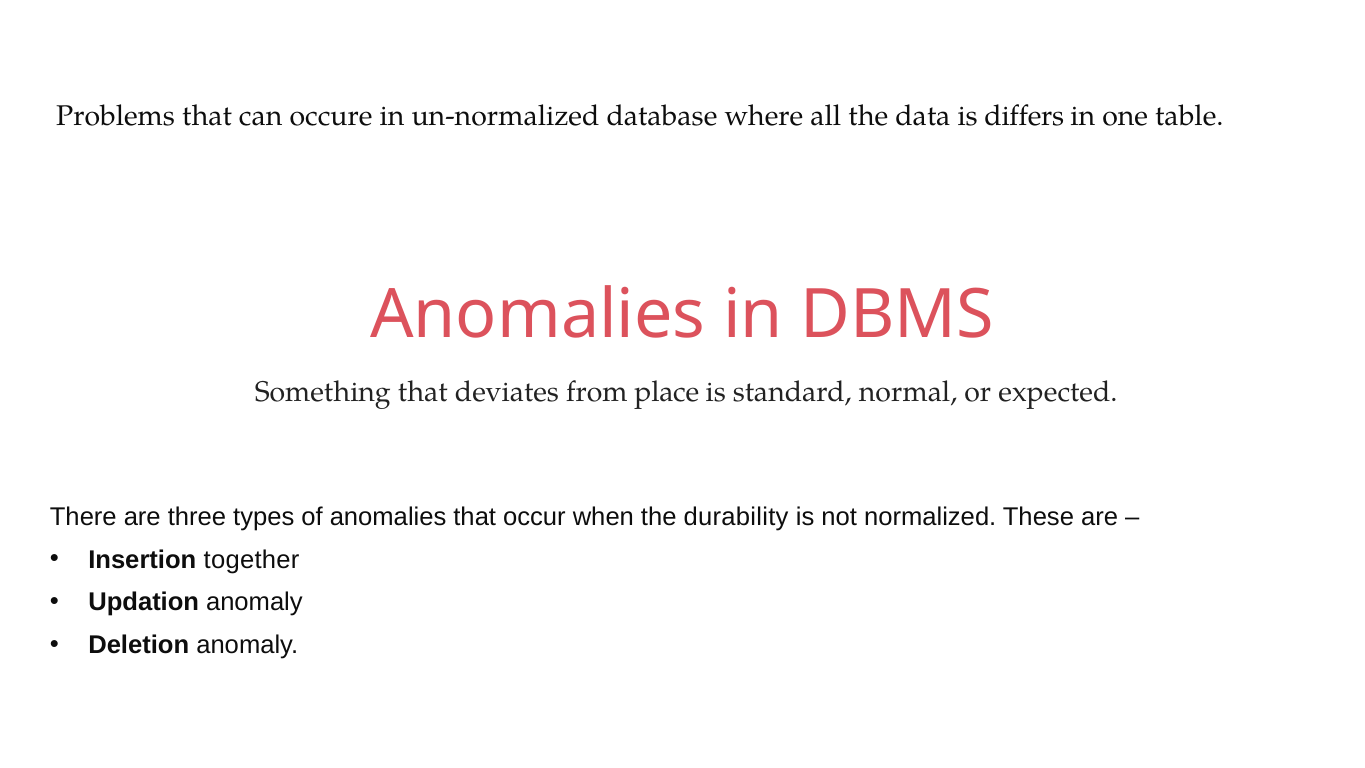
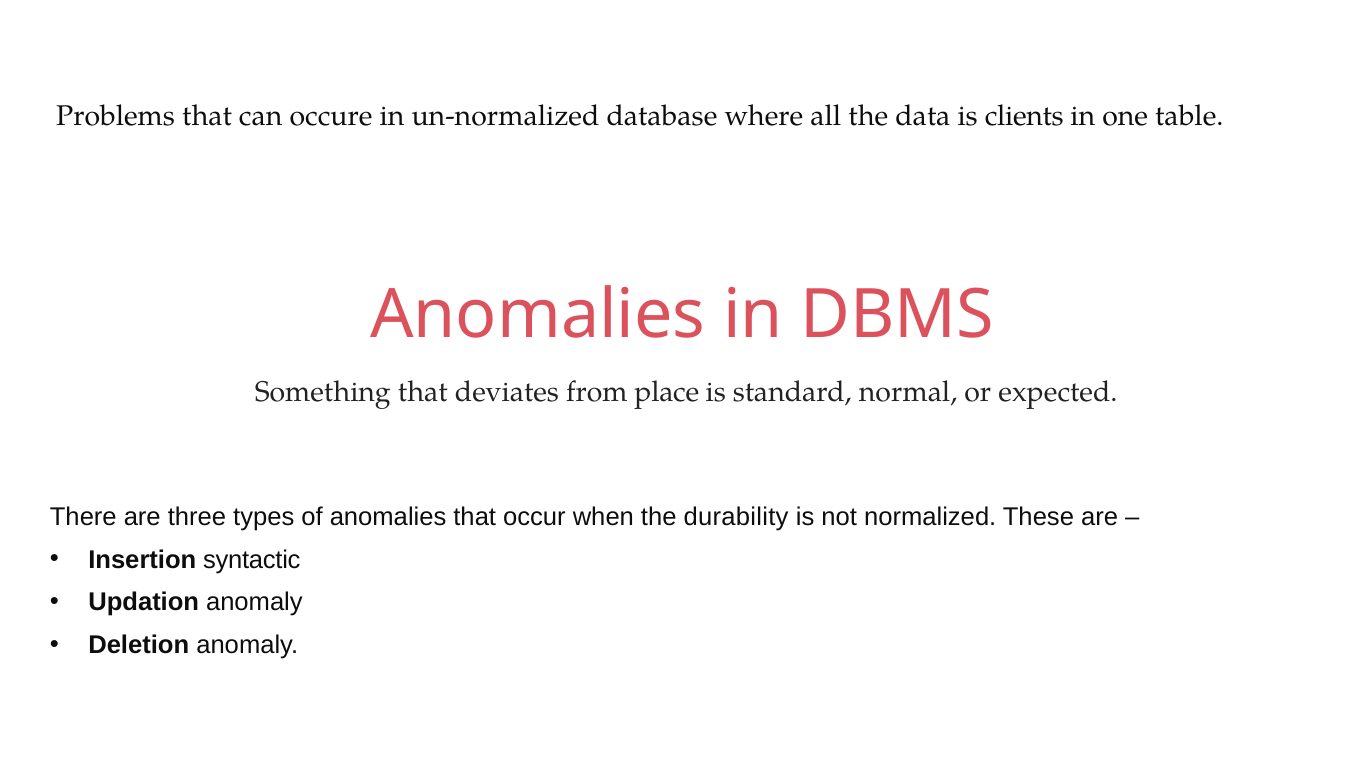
differs: differs -> clients
together: together -> syntactic
